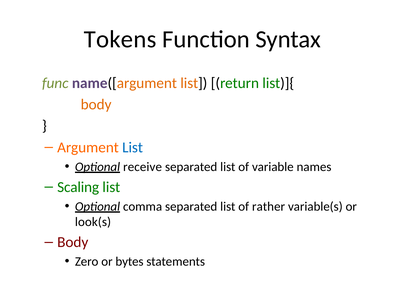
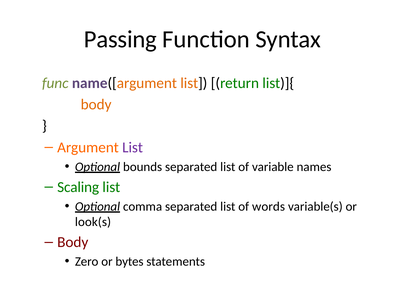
Tokens: Tokens -> Passing
List at (133, 147) colour: blue -> purple
receive: receive -> bounds
rather: rather -> words
